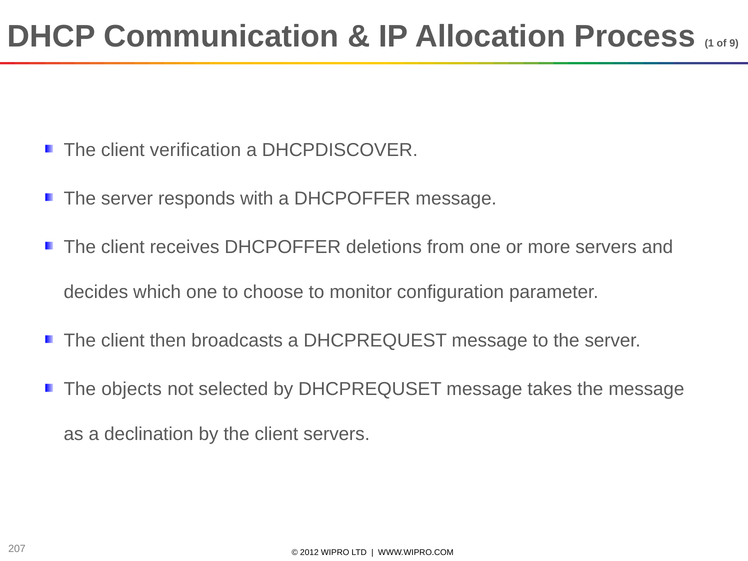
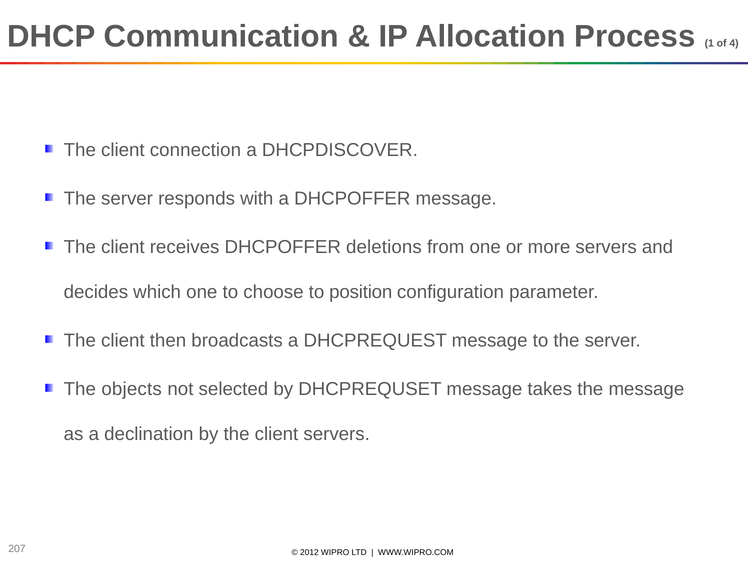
9: 9 -> 4
verification: verification -> connection
monitor: monitor -> position
